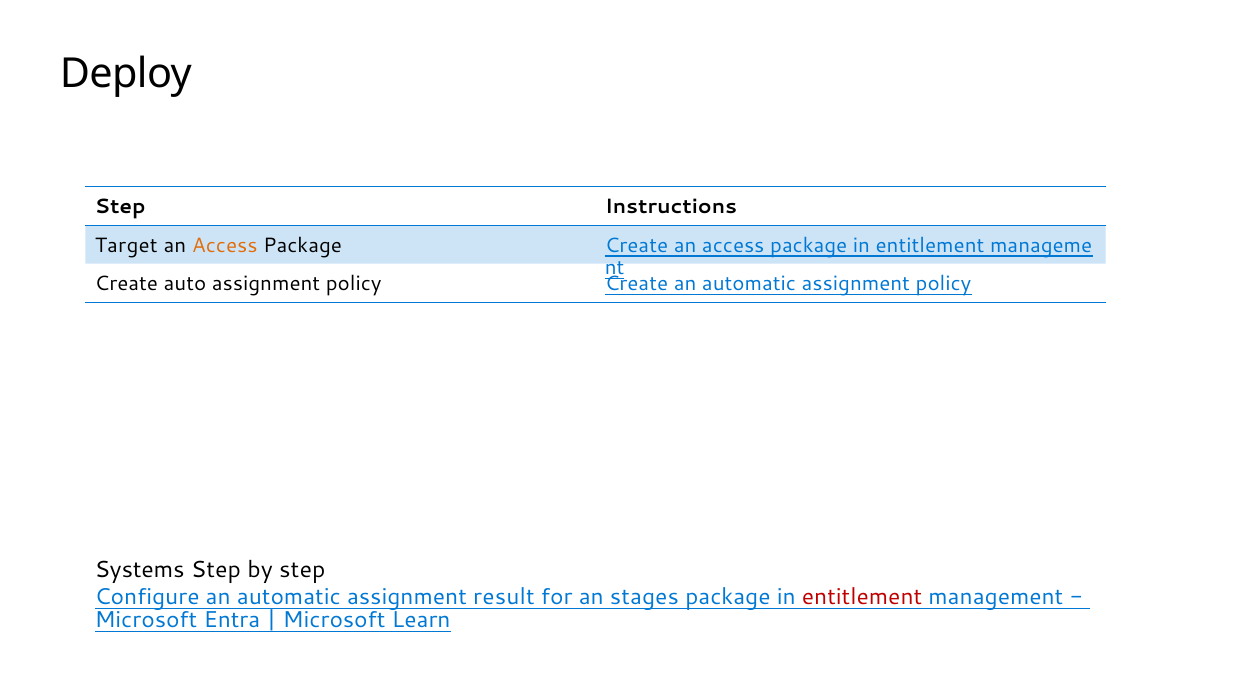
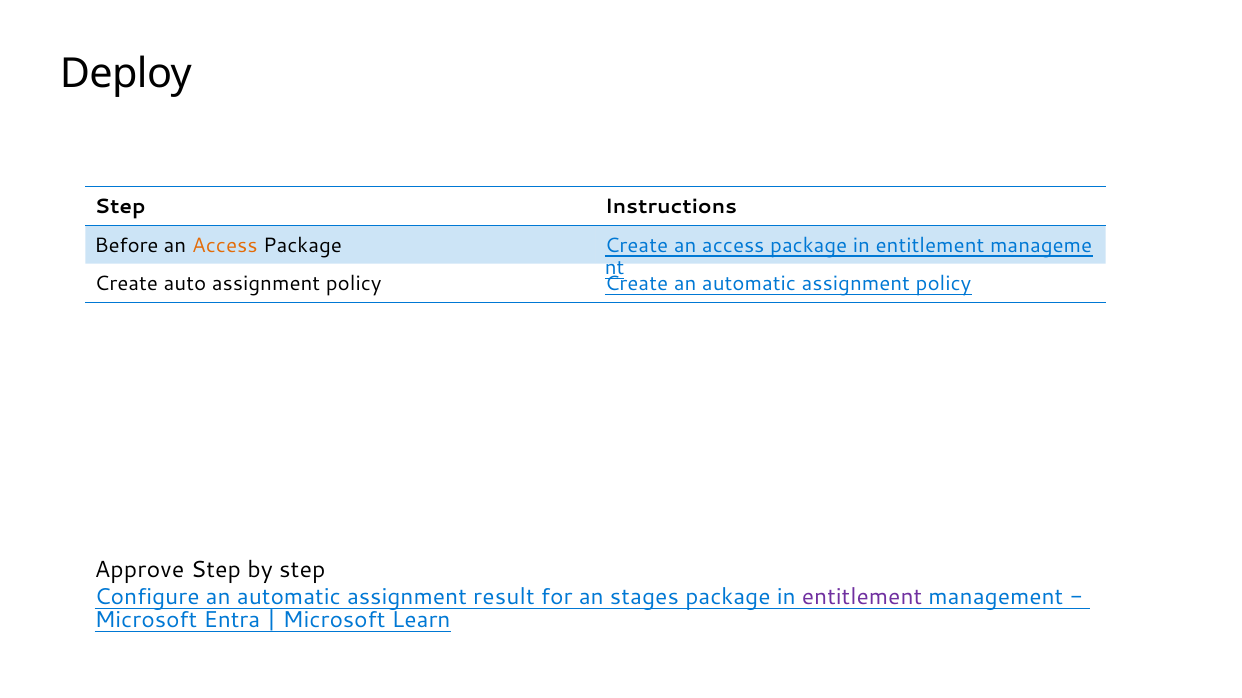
Target: Target -> Before
Systems: Systems -> Approve
entitlement at (862, 598) colour: red -> purple
